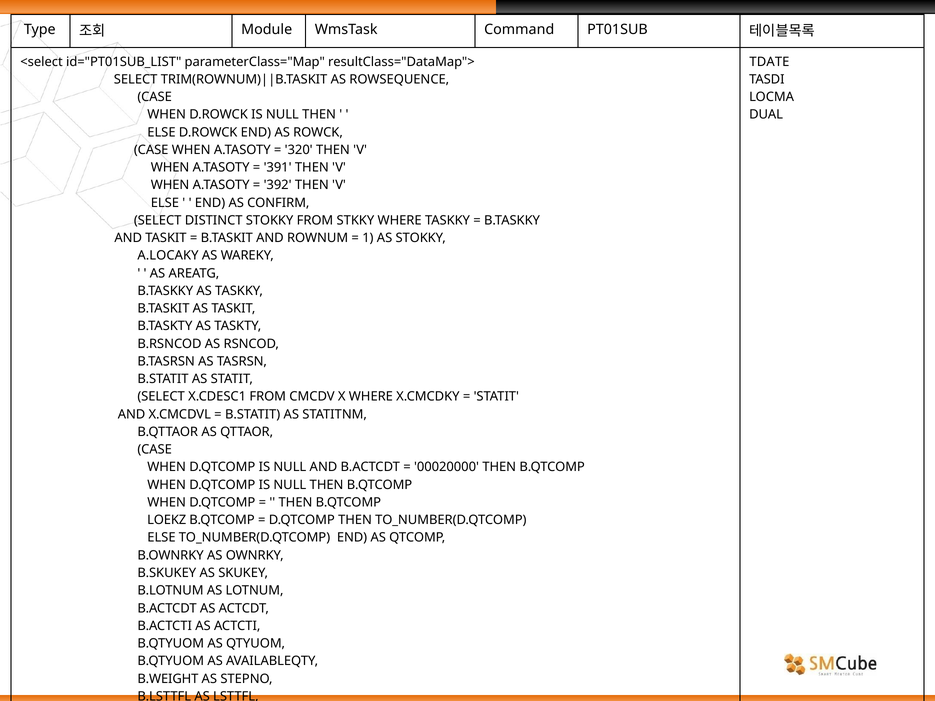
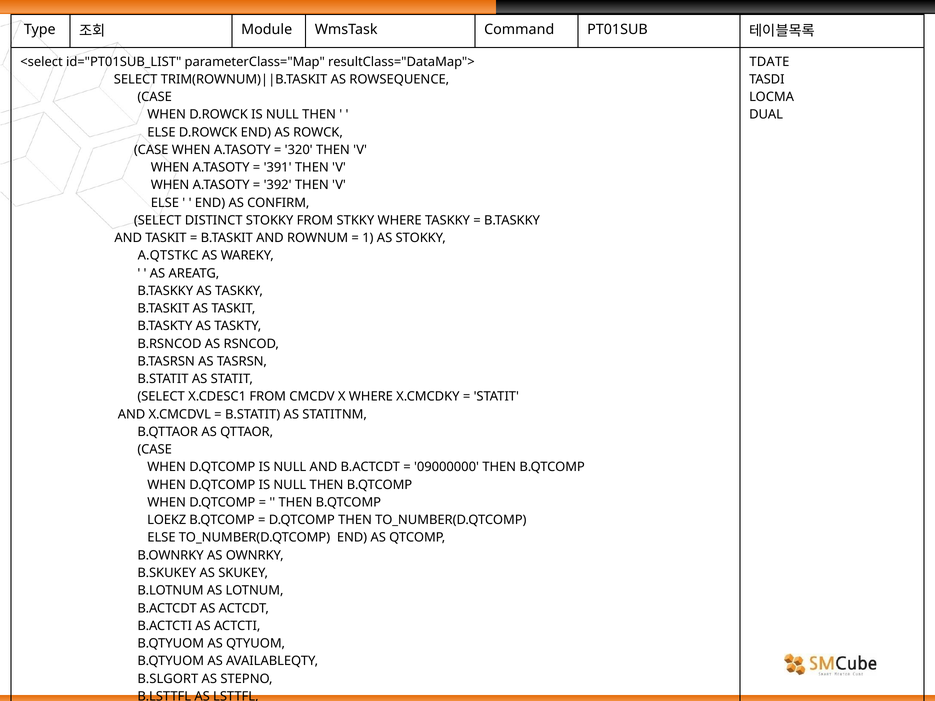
A.LOCAKY: A.LOCAKY -> A.QTSTKC
00020000: 00020000 -> 09000000
B.WEIGHT: B.WEIGHT -> B.SLGORT
